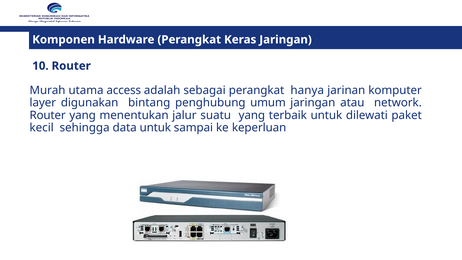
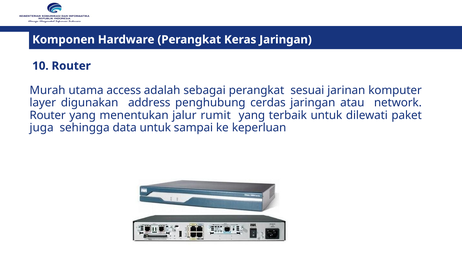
hanya: hanya -> sesuai
bintang: bintang -> address
umum: umum -> cerdas
suatu: suatu -> rumit
kecil: kecil -> juga
